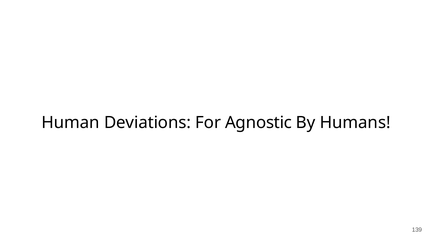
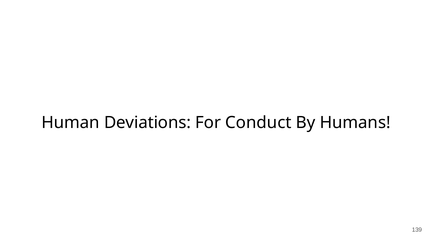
Agnostic: Agnostic -> Conduct
